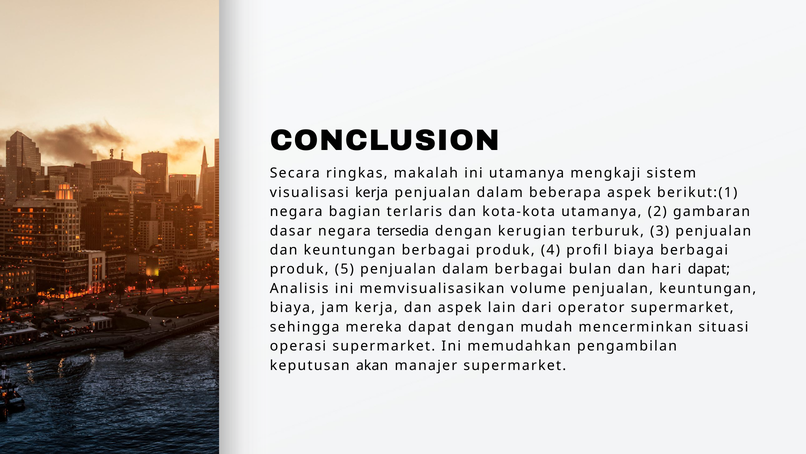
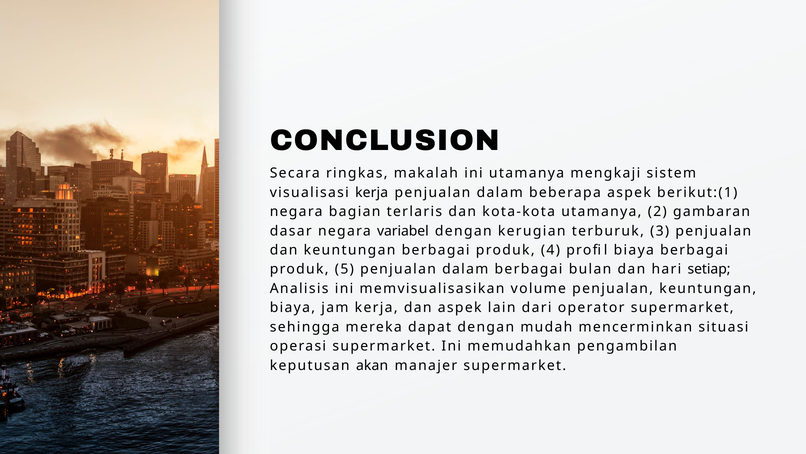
tersedia: tersedia -> variabel
hari dapat: dapat -> setiap
